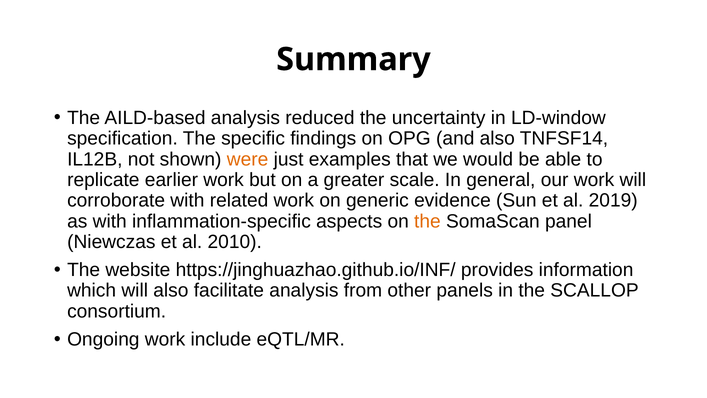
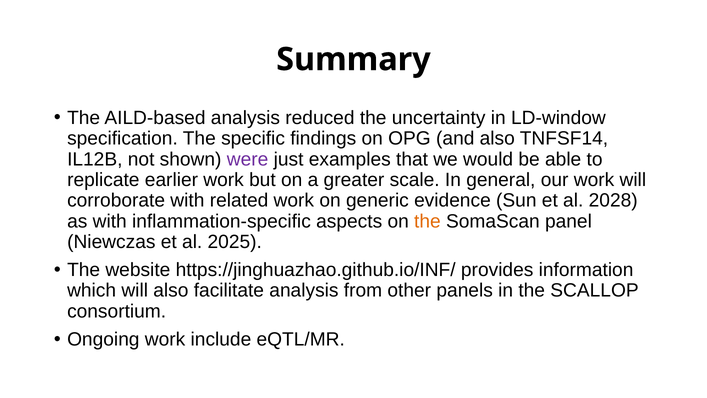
were colour: orange -> purple
2019: 2019 -> 2028
2010: 2010 -> 2025
